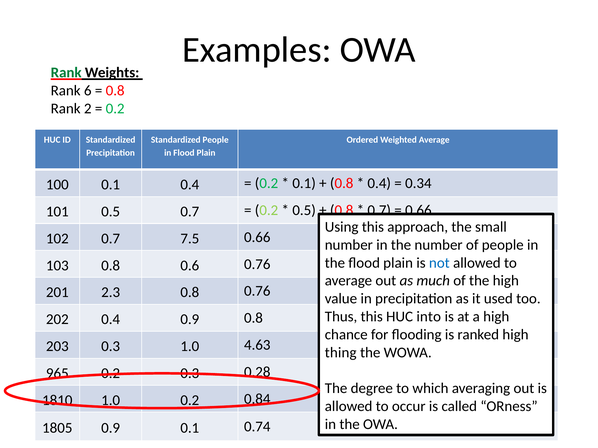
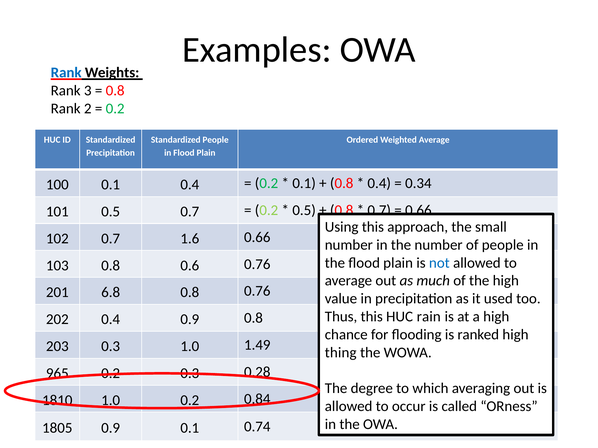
Rank at (66, 73) colour: green -> blue
6: 6 -> 3
7.5: 7.5 -> 1.6
2.3: 2.3 -> 6.8
into: into -> rain
4.63: 4.63 -> 1.49
